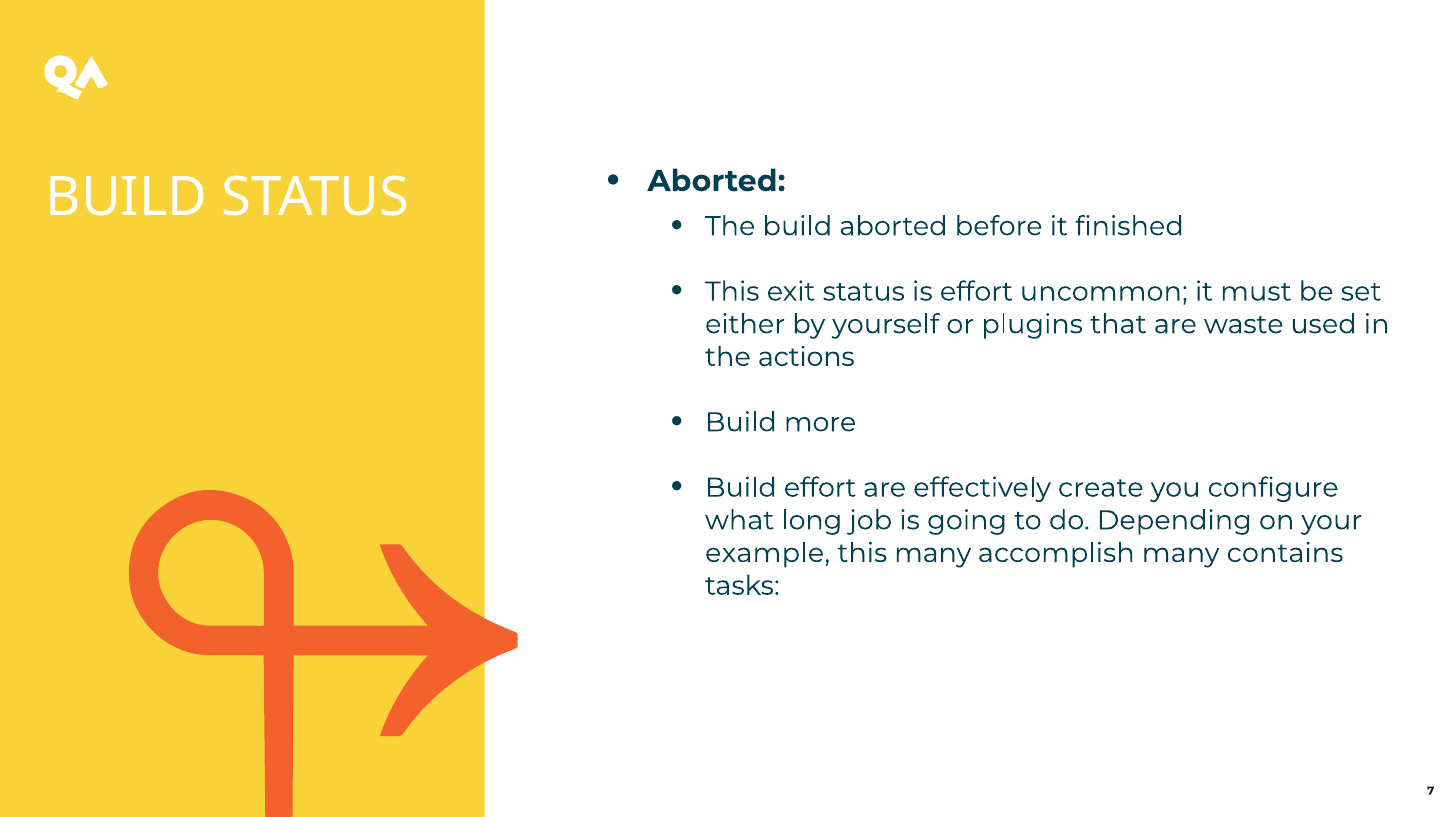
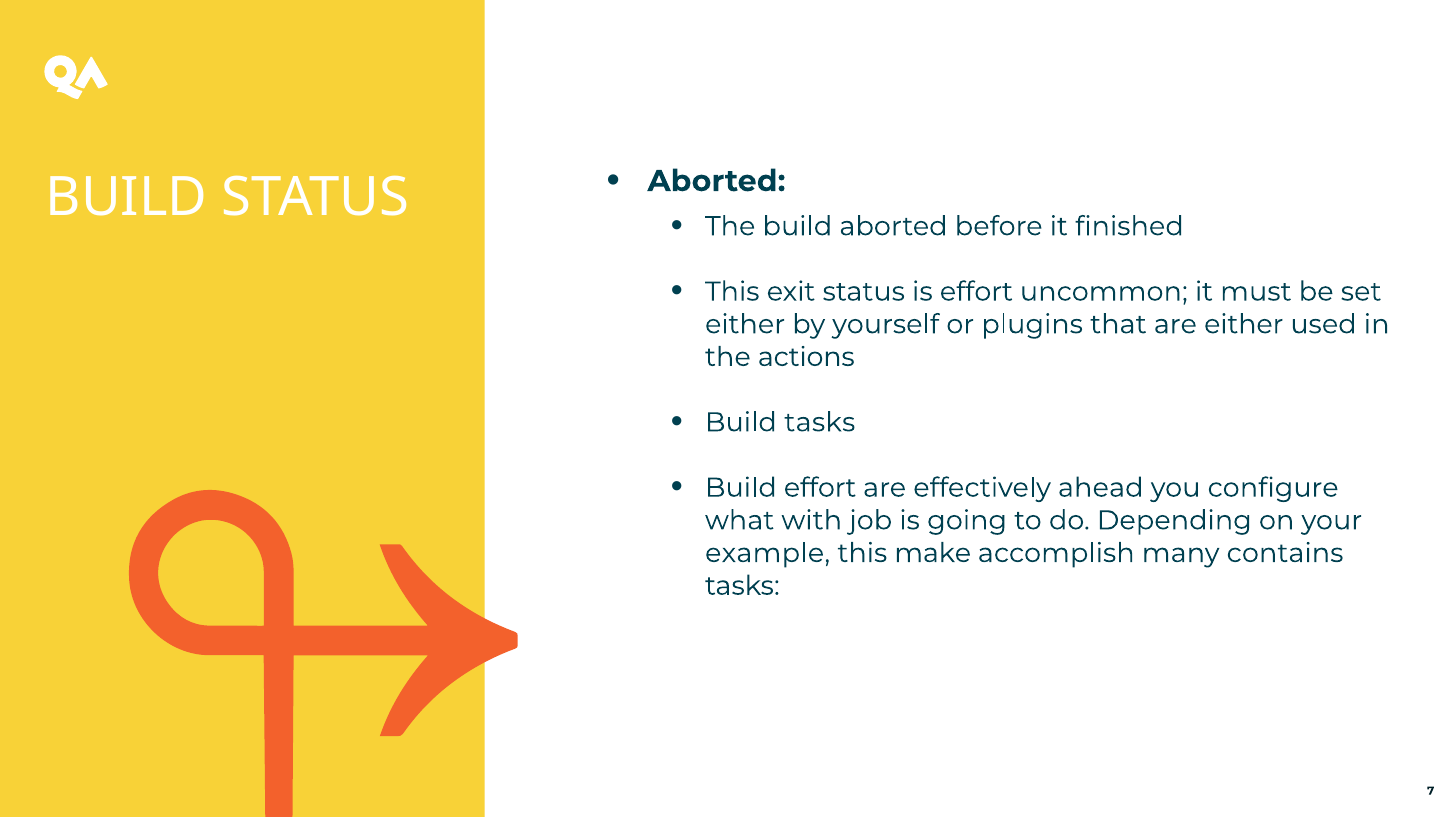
are waste: waste -> either
Build more: more -> tasks
create: create -> ahead
long: long -> with
this many: many -> make
